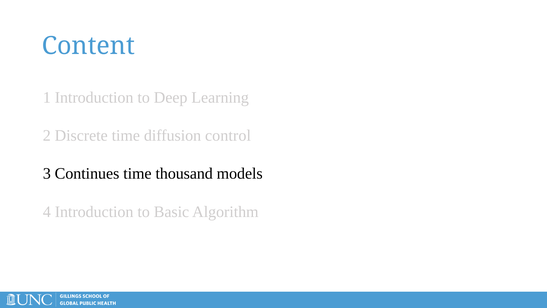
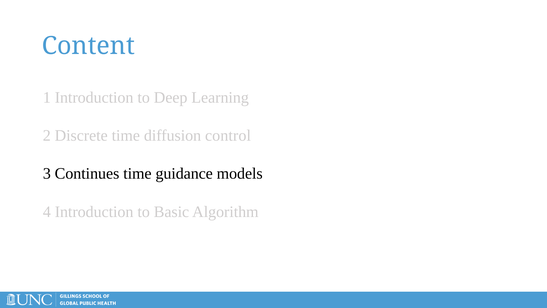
thousand: thousand -> guidance
